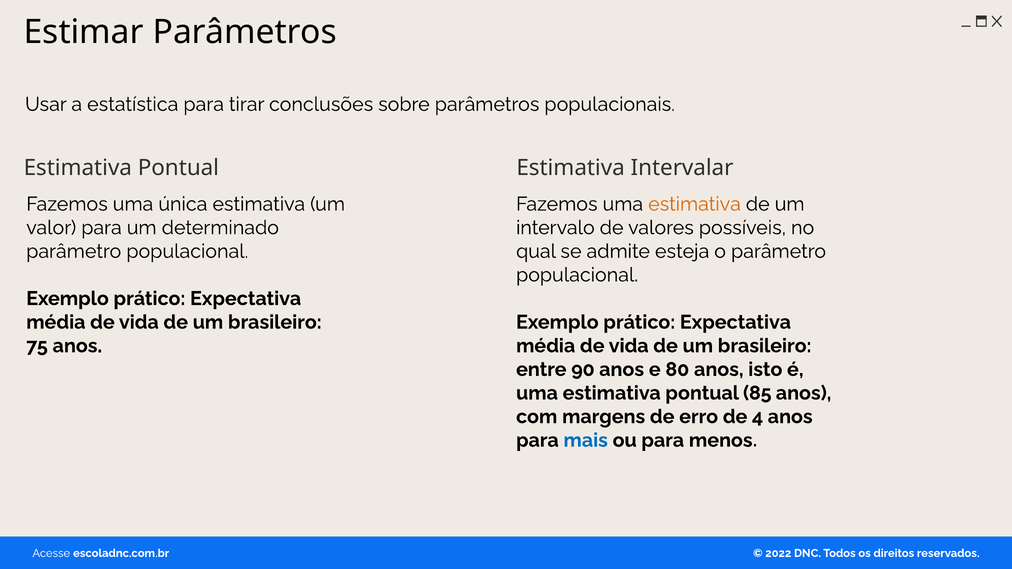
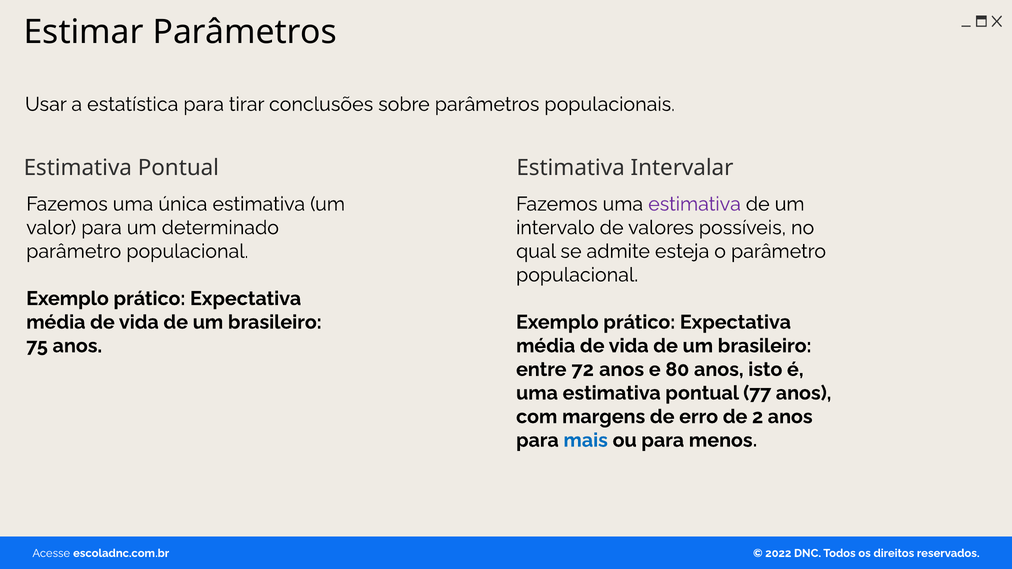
estimativa at (695, 204) colour: orange -> purple
90: 90 -> 72
85: 85 -> 77
4: 4 -> 2
